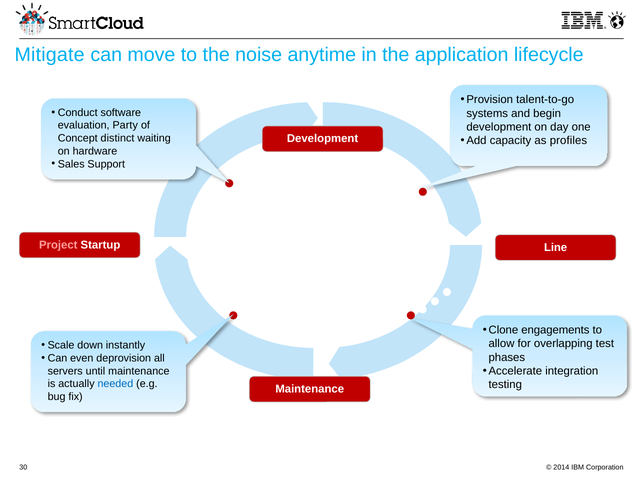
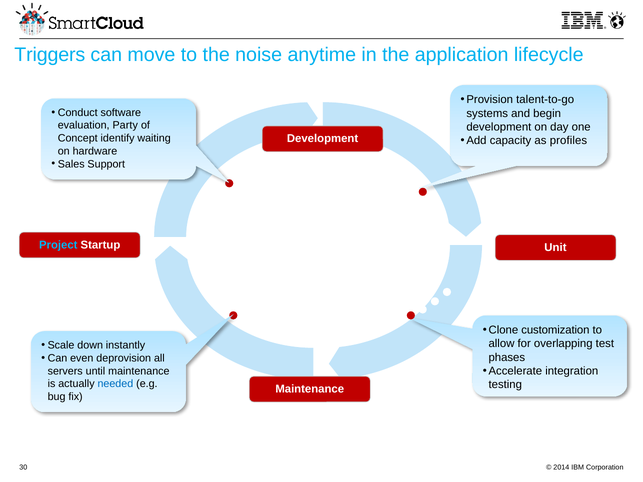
Mitigate: Mitigate -> Triggers
distinct: distinct -> identify
Project colour: pink -> light blue
Line: Line -> Unit
engagements: engagements -> customization
